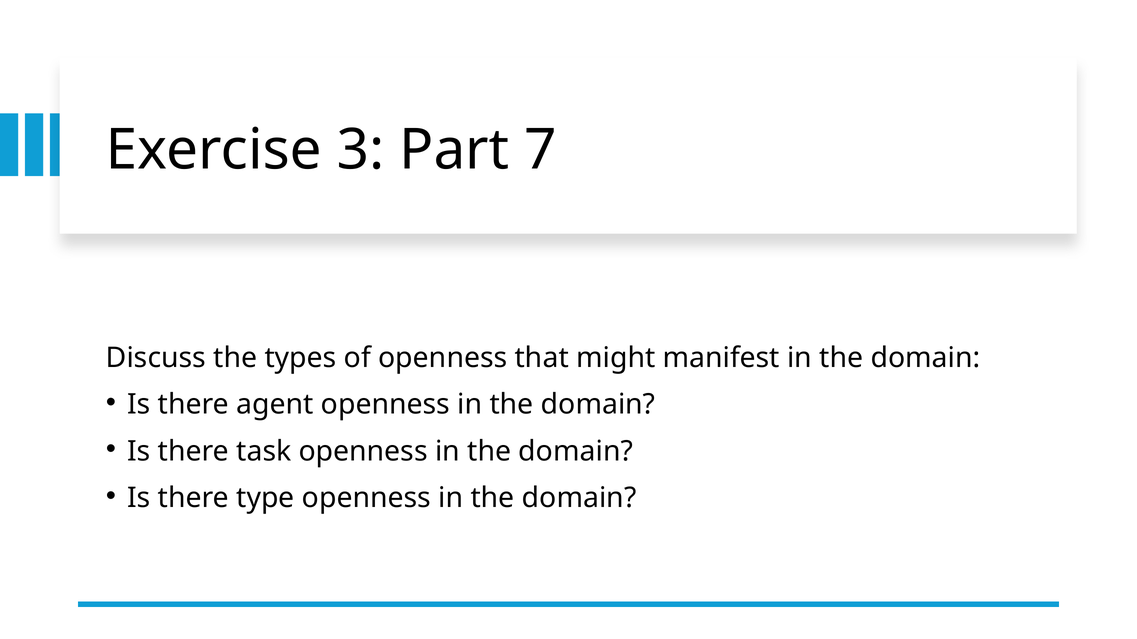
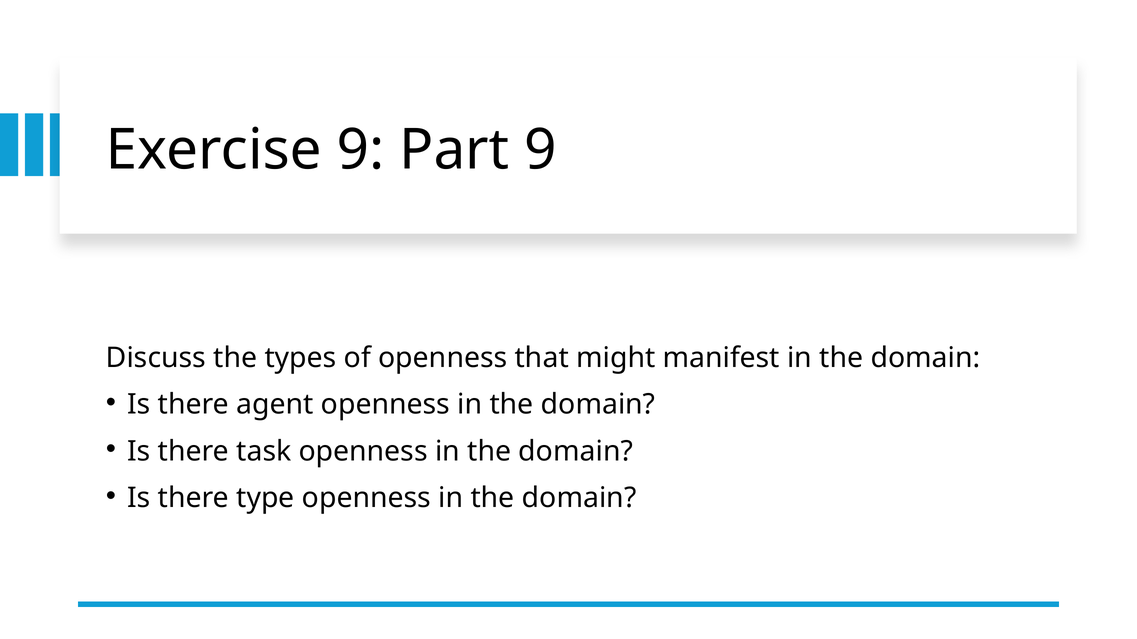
Exercise 3: 3 -> 9
Part 7: 7 -> 9
